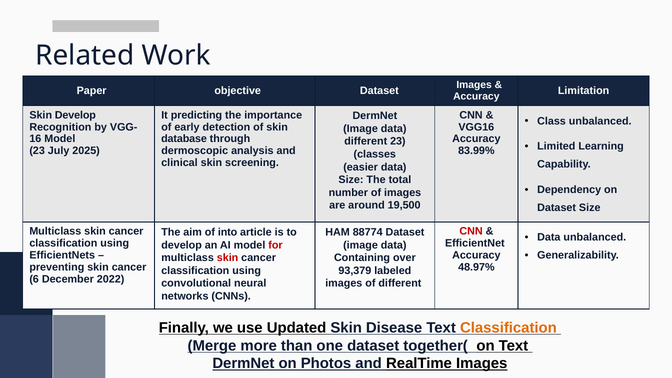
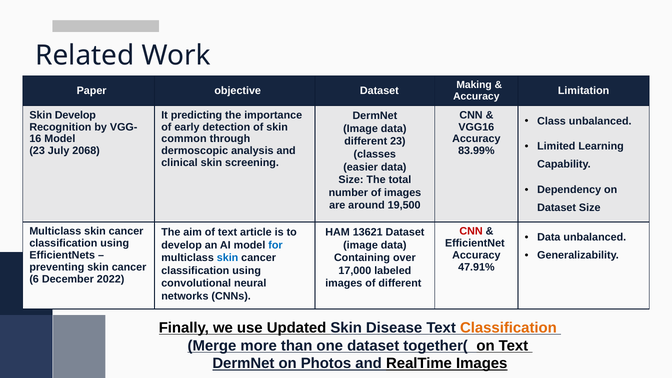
Images at (474, 85): Images -> Making
database: database -> common
2025: 2025 -> 2068
of into: into -> text
88774: 88774 -> 13621
for colour: red -> blue
skin at (228, 258) colour: red -> blue
48.97%: 48.97% -> 47.91%
93,379: 93,379 -> 17,000
